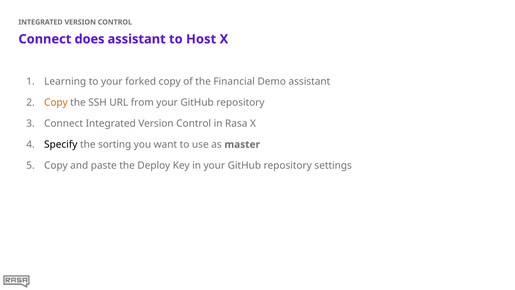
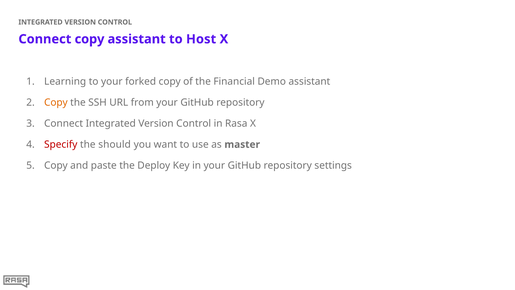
Connect does: does -> copy
Specify colour: black -> red
sorting: sorting -> should
